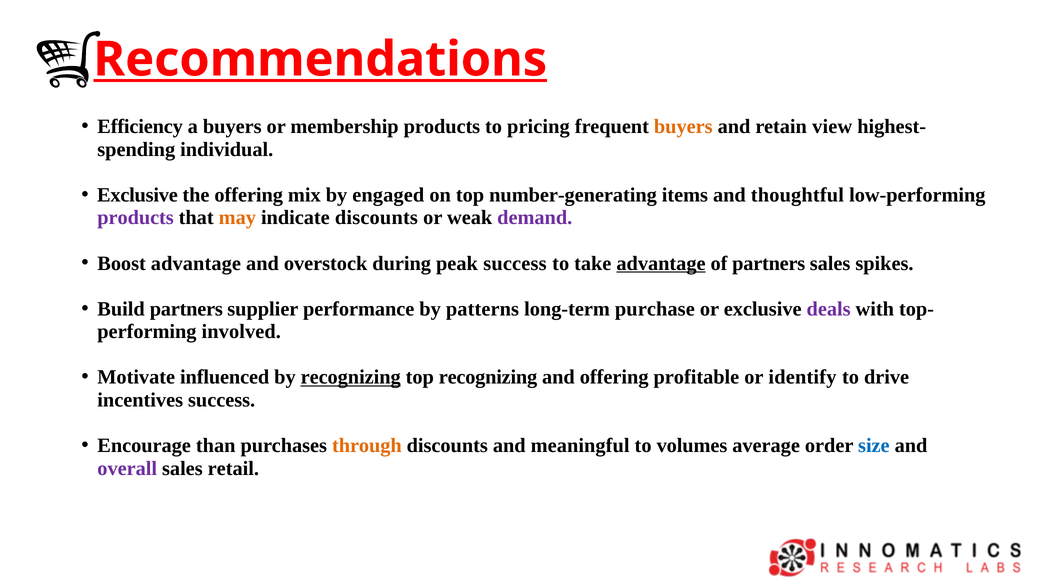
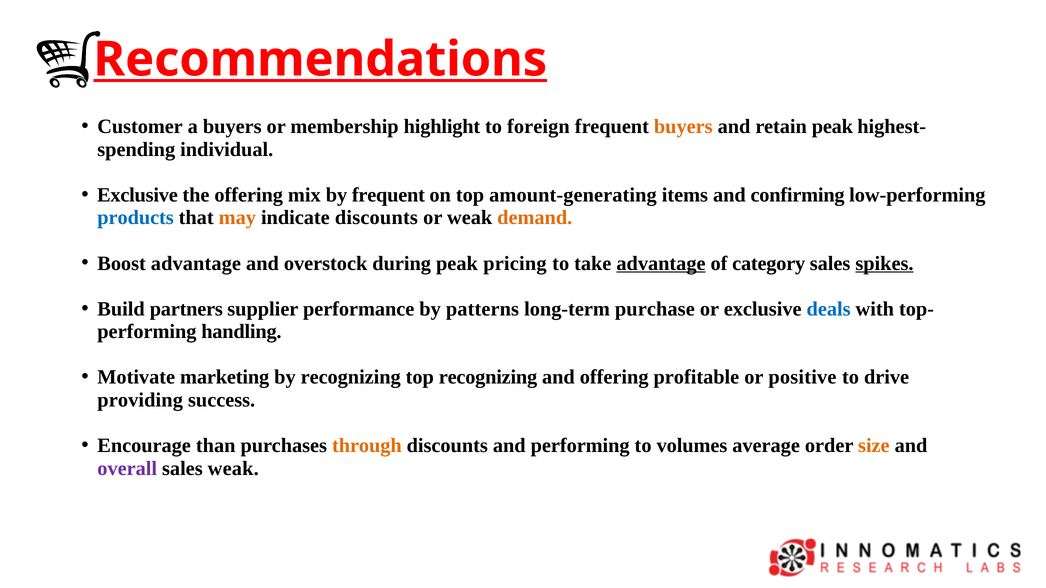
Efficiency: Efficiency -> Customer
membership products: products -> highlight
pricing: pricing -> foreign
retain view: view -> peak
by engaged: engaged -> frequent
number-generating: number-generating -> amount-generating
thoughtful: thoughtful -> confirming
products at (136, 218) colour: purple -> blue
demand colour: purple -> orange
peak success: success -> pricing
of partners: partners -> category
spikes underline: none -> present
deals colour: purple -> blue
involved: involved -> handling
influenced: influenced -> marketing
recognizing at (351, 377) underline: present -> none
identify: identify -> positive
incentives: incentives -> providing
and meaningful: meaningful -> performing
size colour: blue -> orange
sales retail: retail -> weak
